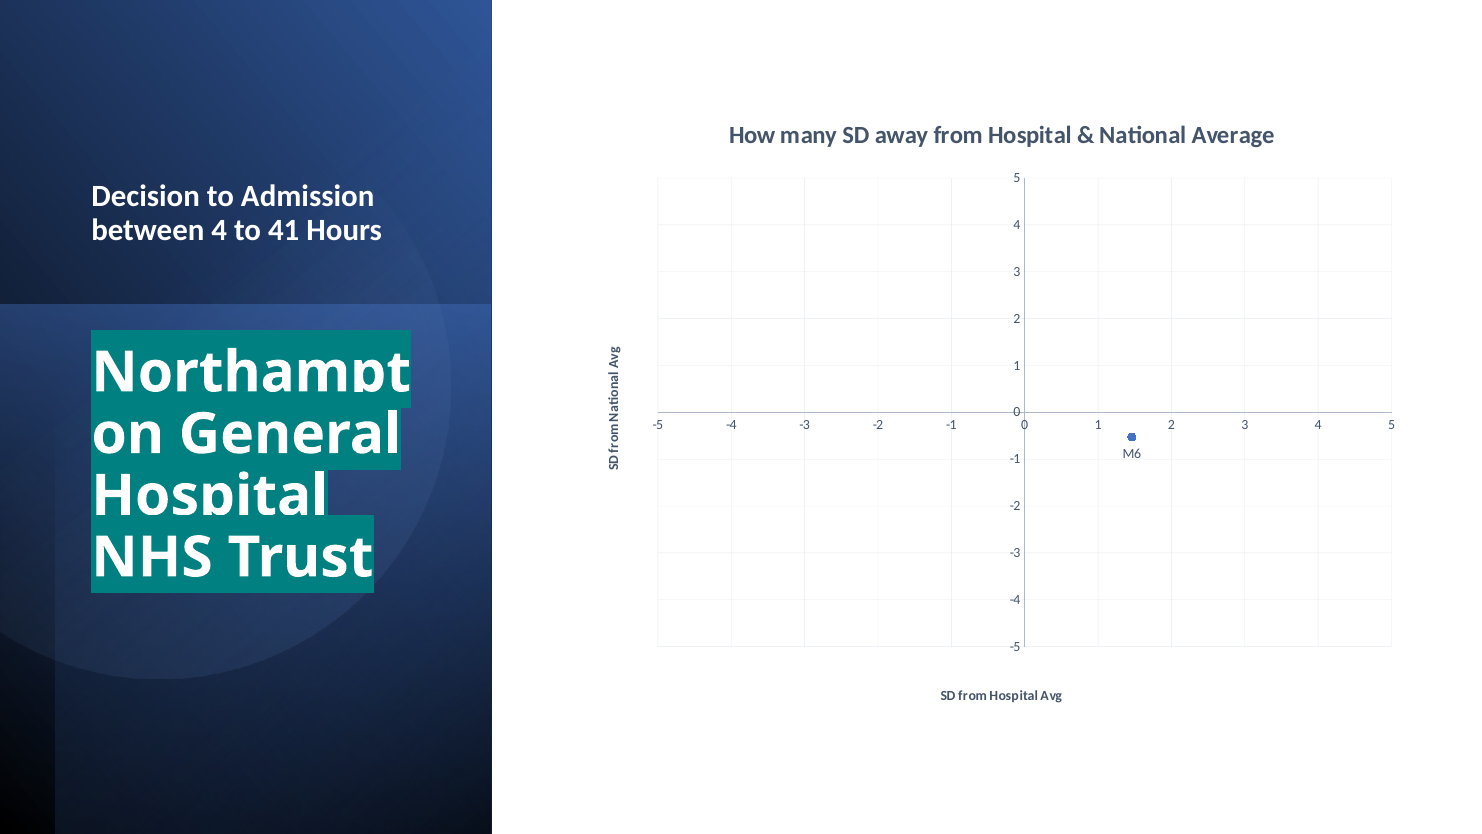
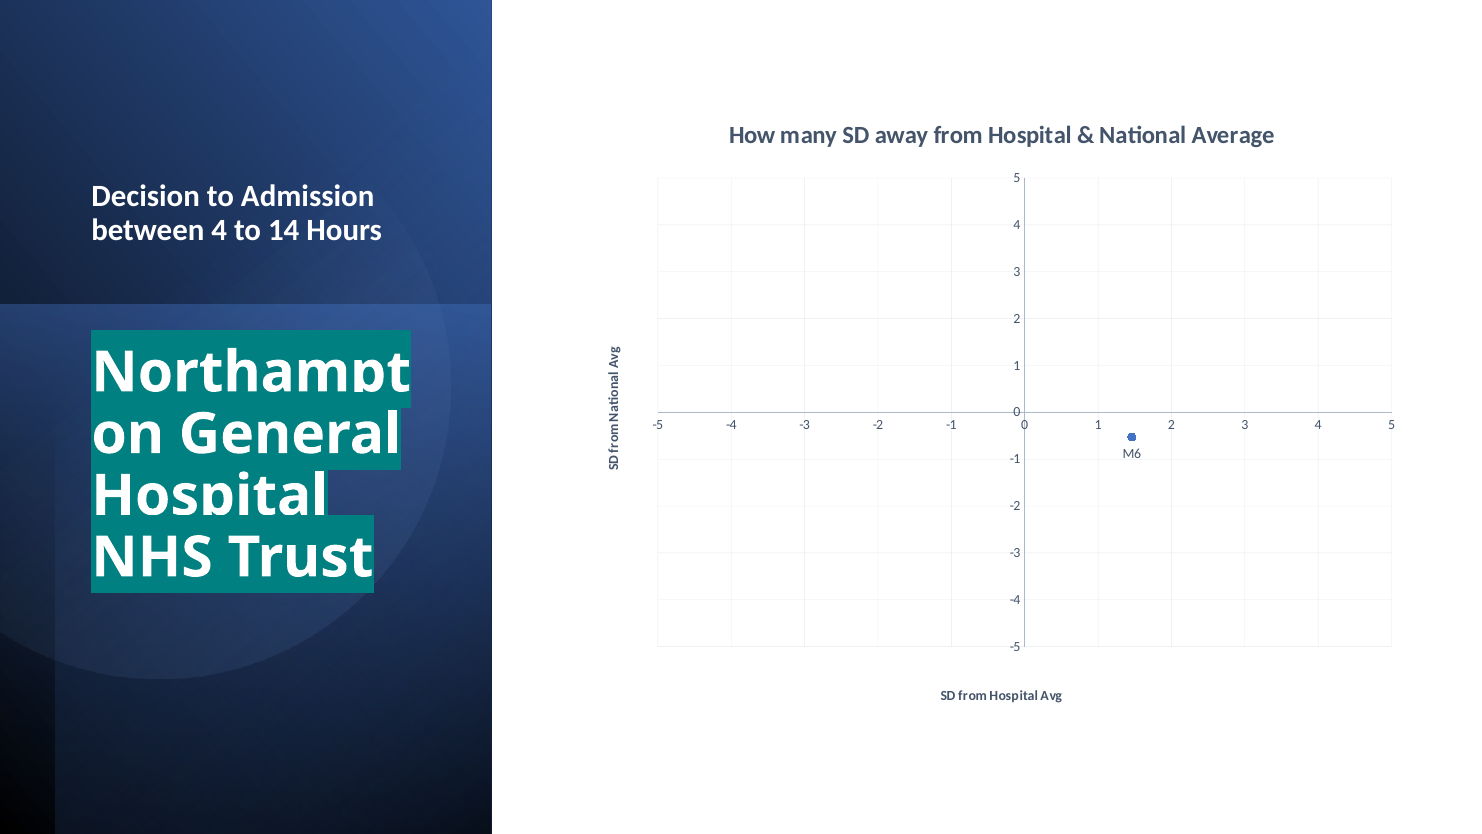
41: 41 -> 14
